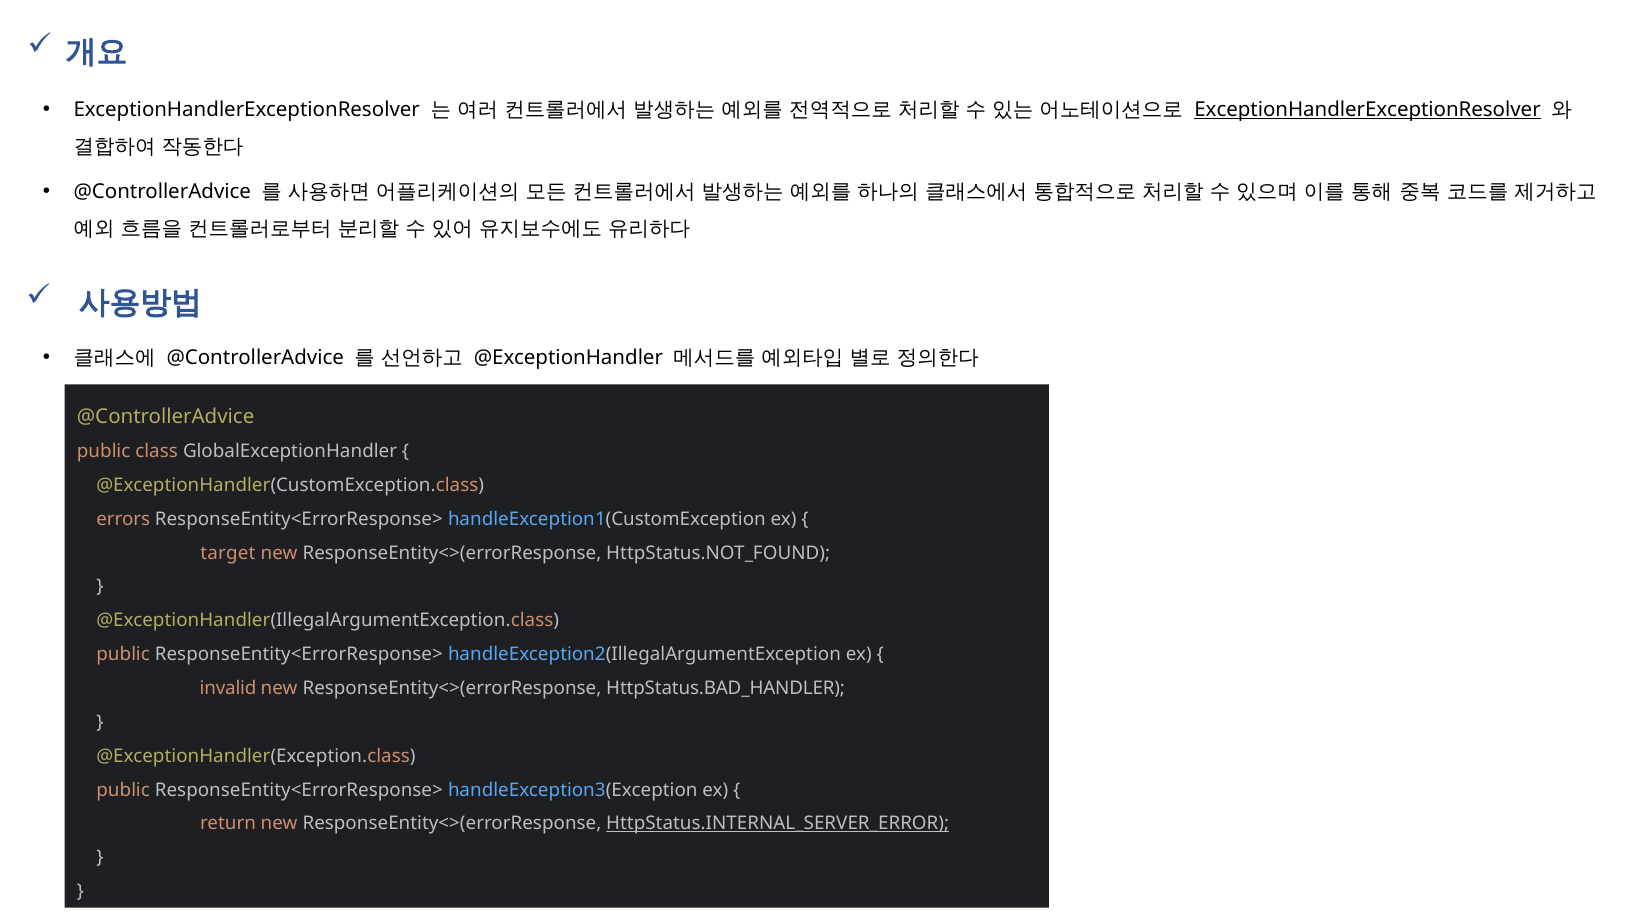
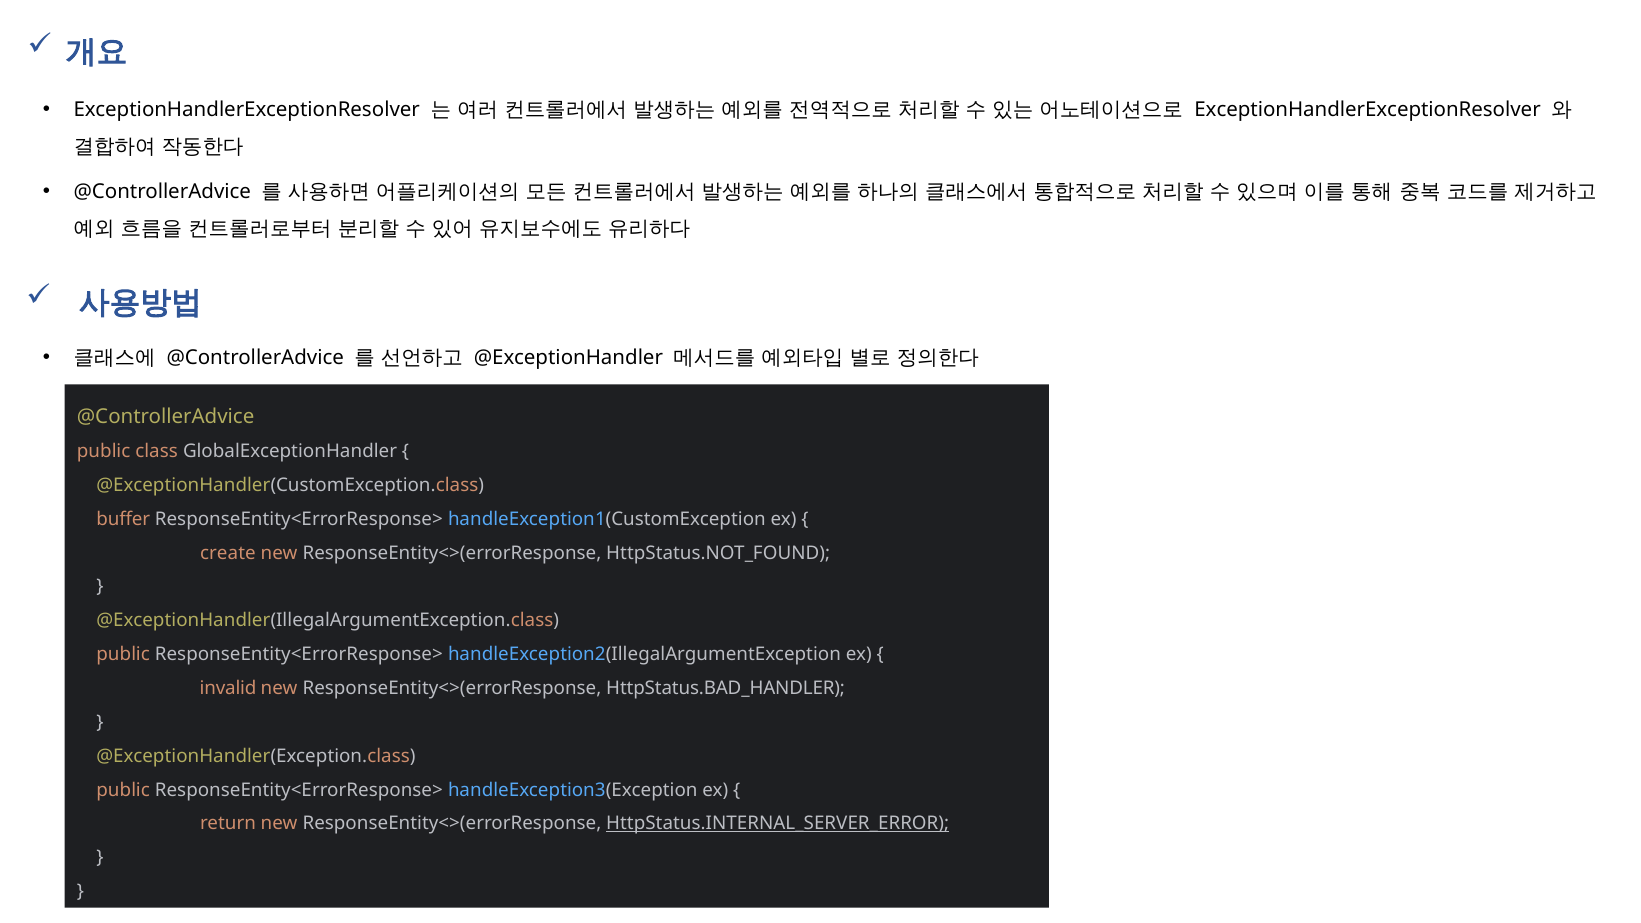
ExceptionHandlerExceptionResolver at (1368, 109) underline: present -> none
errors: errors -> buffer
target: target -> create
